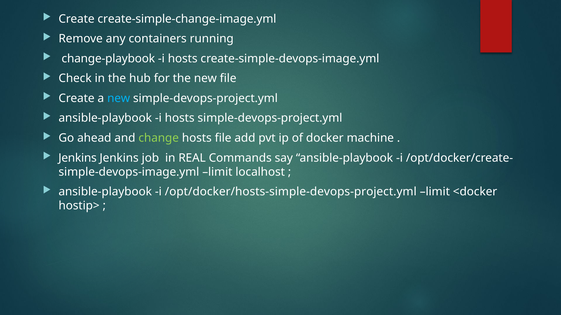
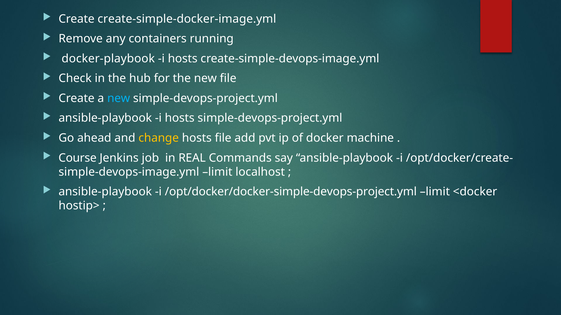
create-simple-change-image.yml: create-simple-change-image.yml -> create-simple-docker-image.yml
change-playbook: change-playbook -> docker-playbook
change colour: light green -> yellow
Jenkins at (78, 158): Jenkins -> Course
/opt/docker/hosts-simple-devops-project.yml: /opt/docker/hosts-simple-devops-project.yml -> /opt/docker/docker-simple-devops-project.yml
